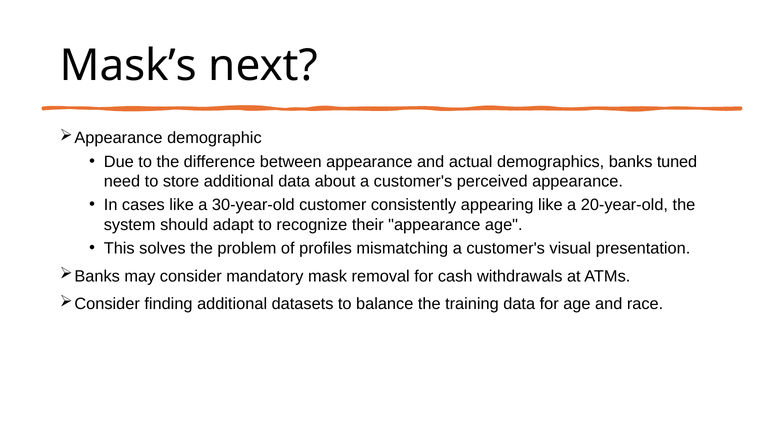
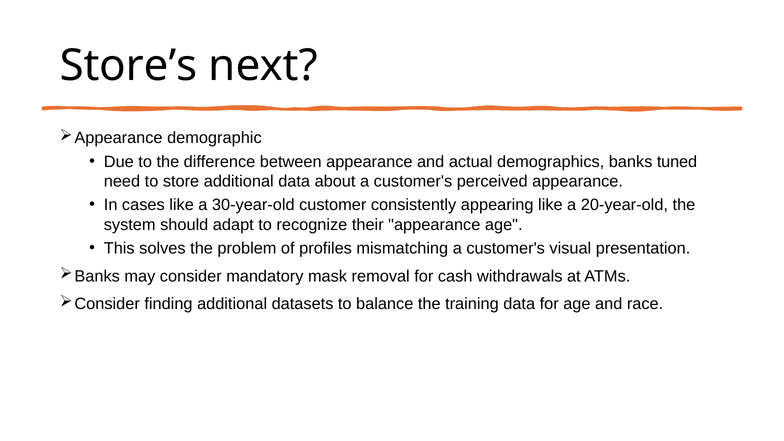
Mask’s: Mask’s -> Store’s
